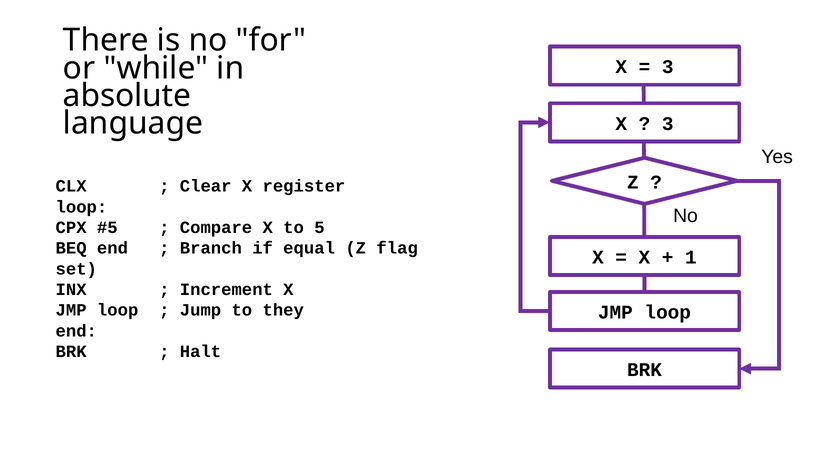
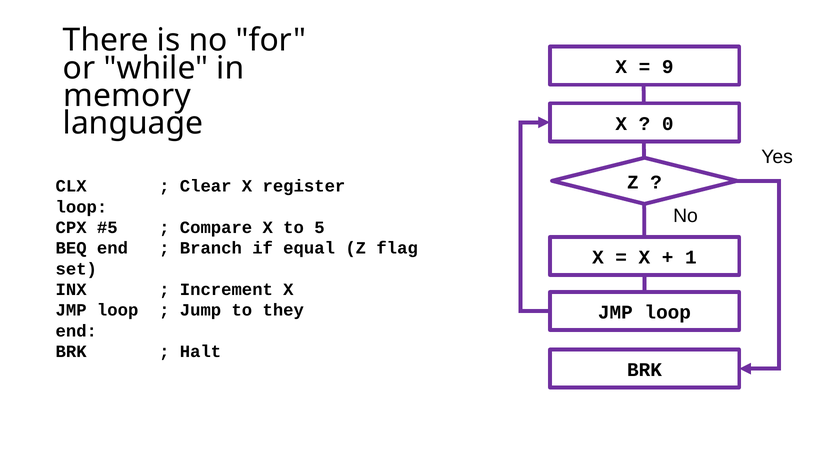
3 at (668, 67): 3 -> 9
absolute: absolute -> memory
3 at (668, 124): 3 -> 0
